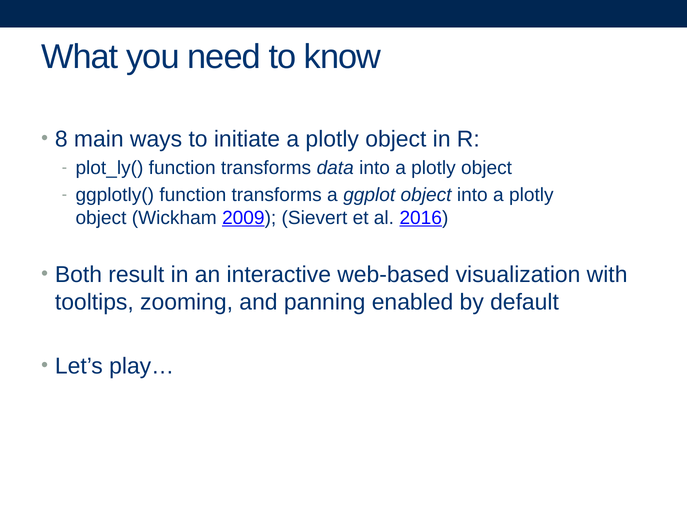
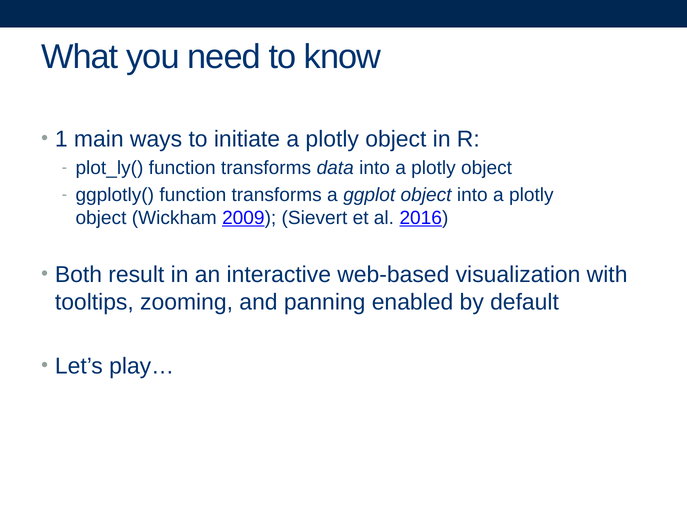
8: 8 -> 1
